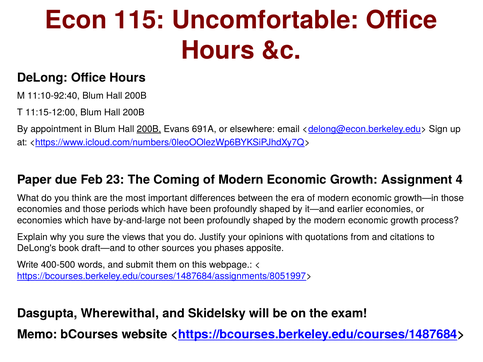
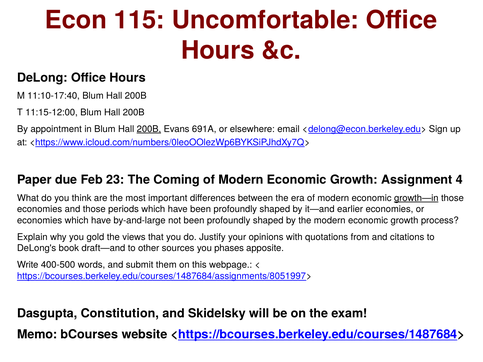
11:10-92:40: 11:10-92:40 -> 11:10-17:40
growth—in underline: none -> present
sure: sure -> gold
Wherewithal: Wherewithal -> Constitution
